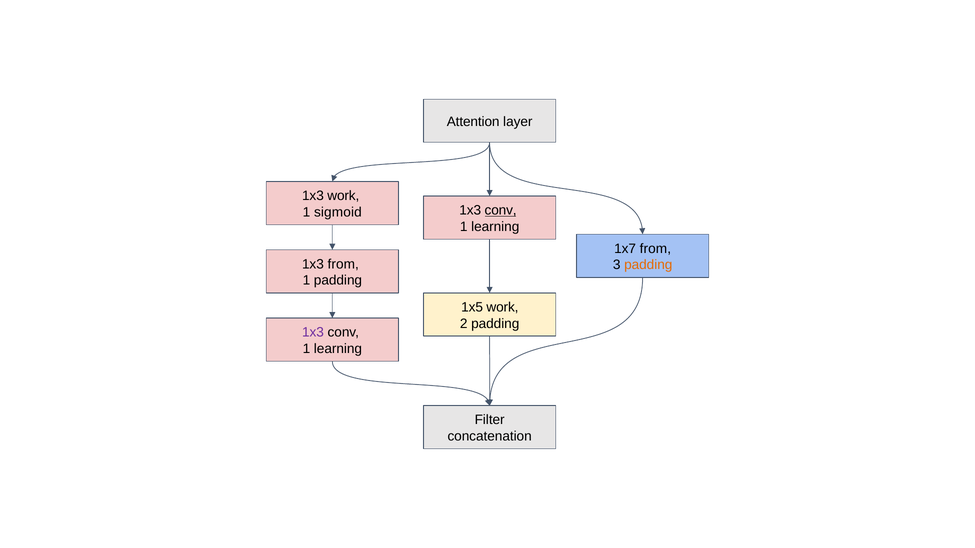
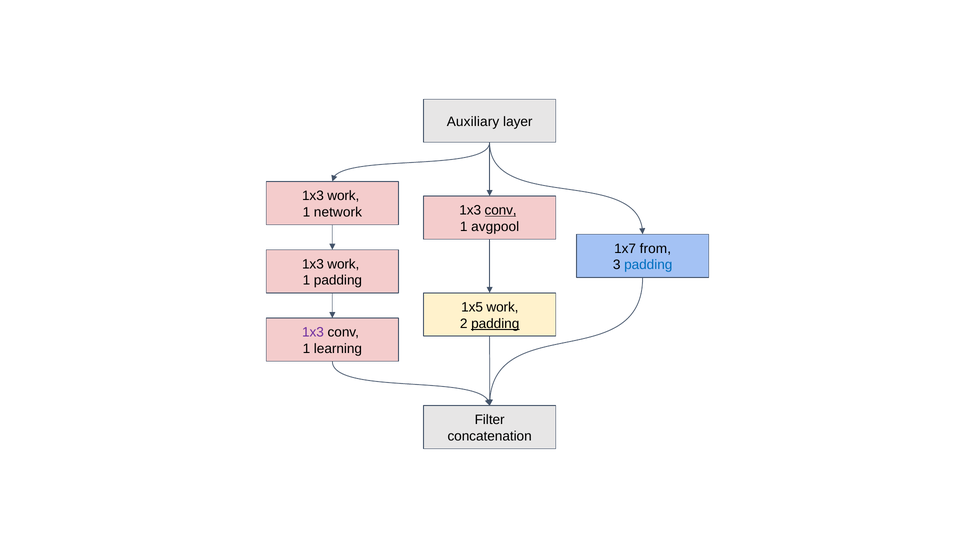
Attention: Attention -> Auxiliary
sigmoid: sigmoid -> network
learning at (495, 227): learning -> avgpool
from at (343, 264): from -> work
padding at (648, 265) colour: orange -> blue
padding at (495, 324) underline: none -> present
